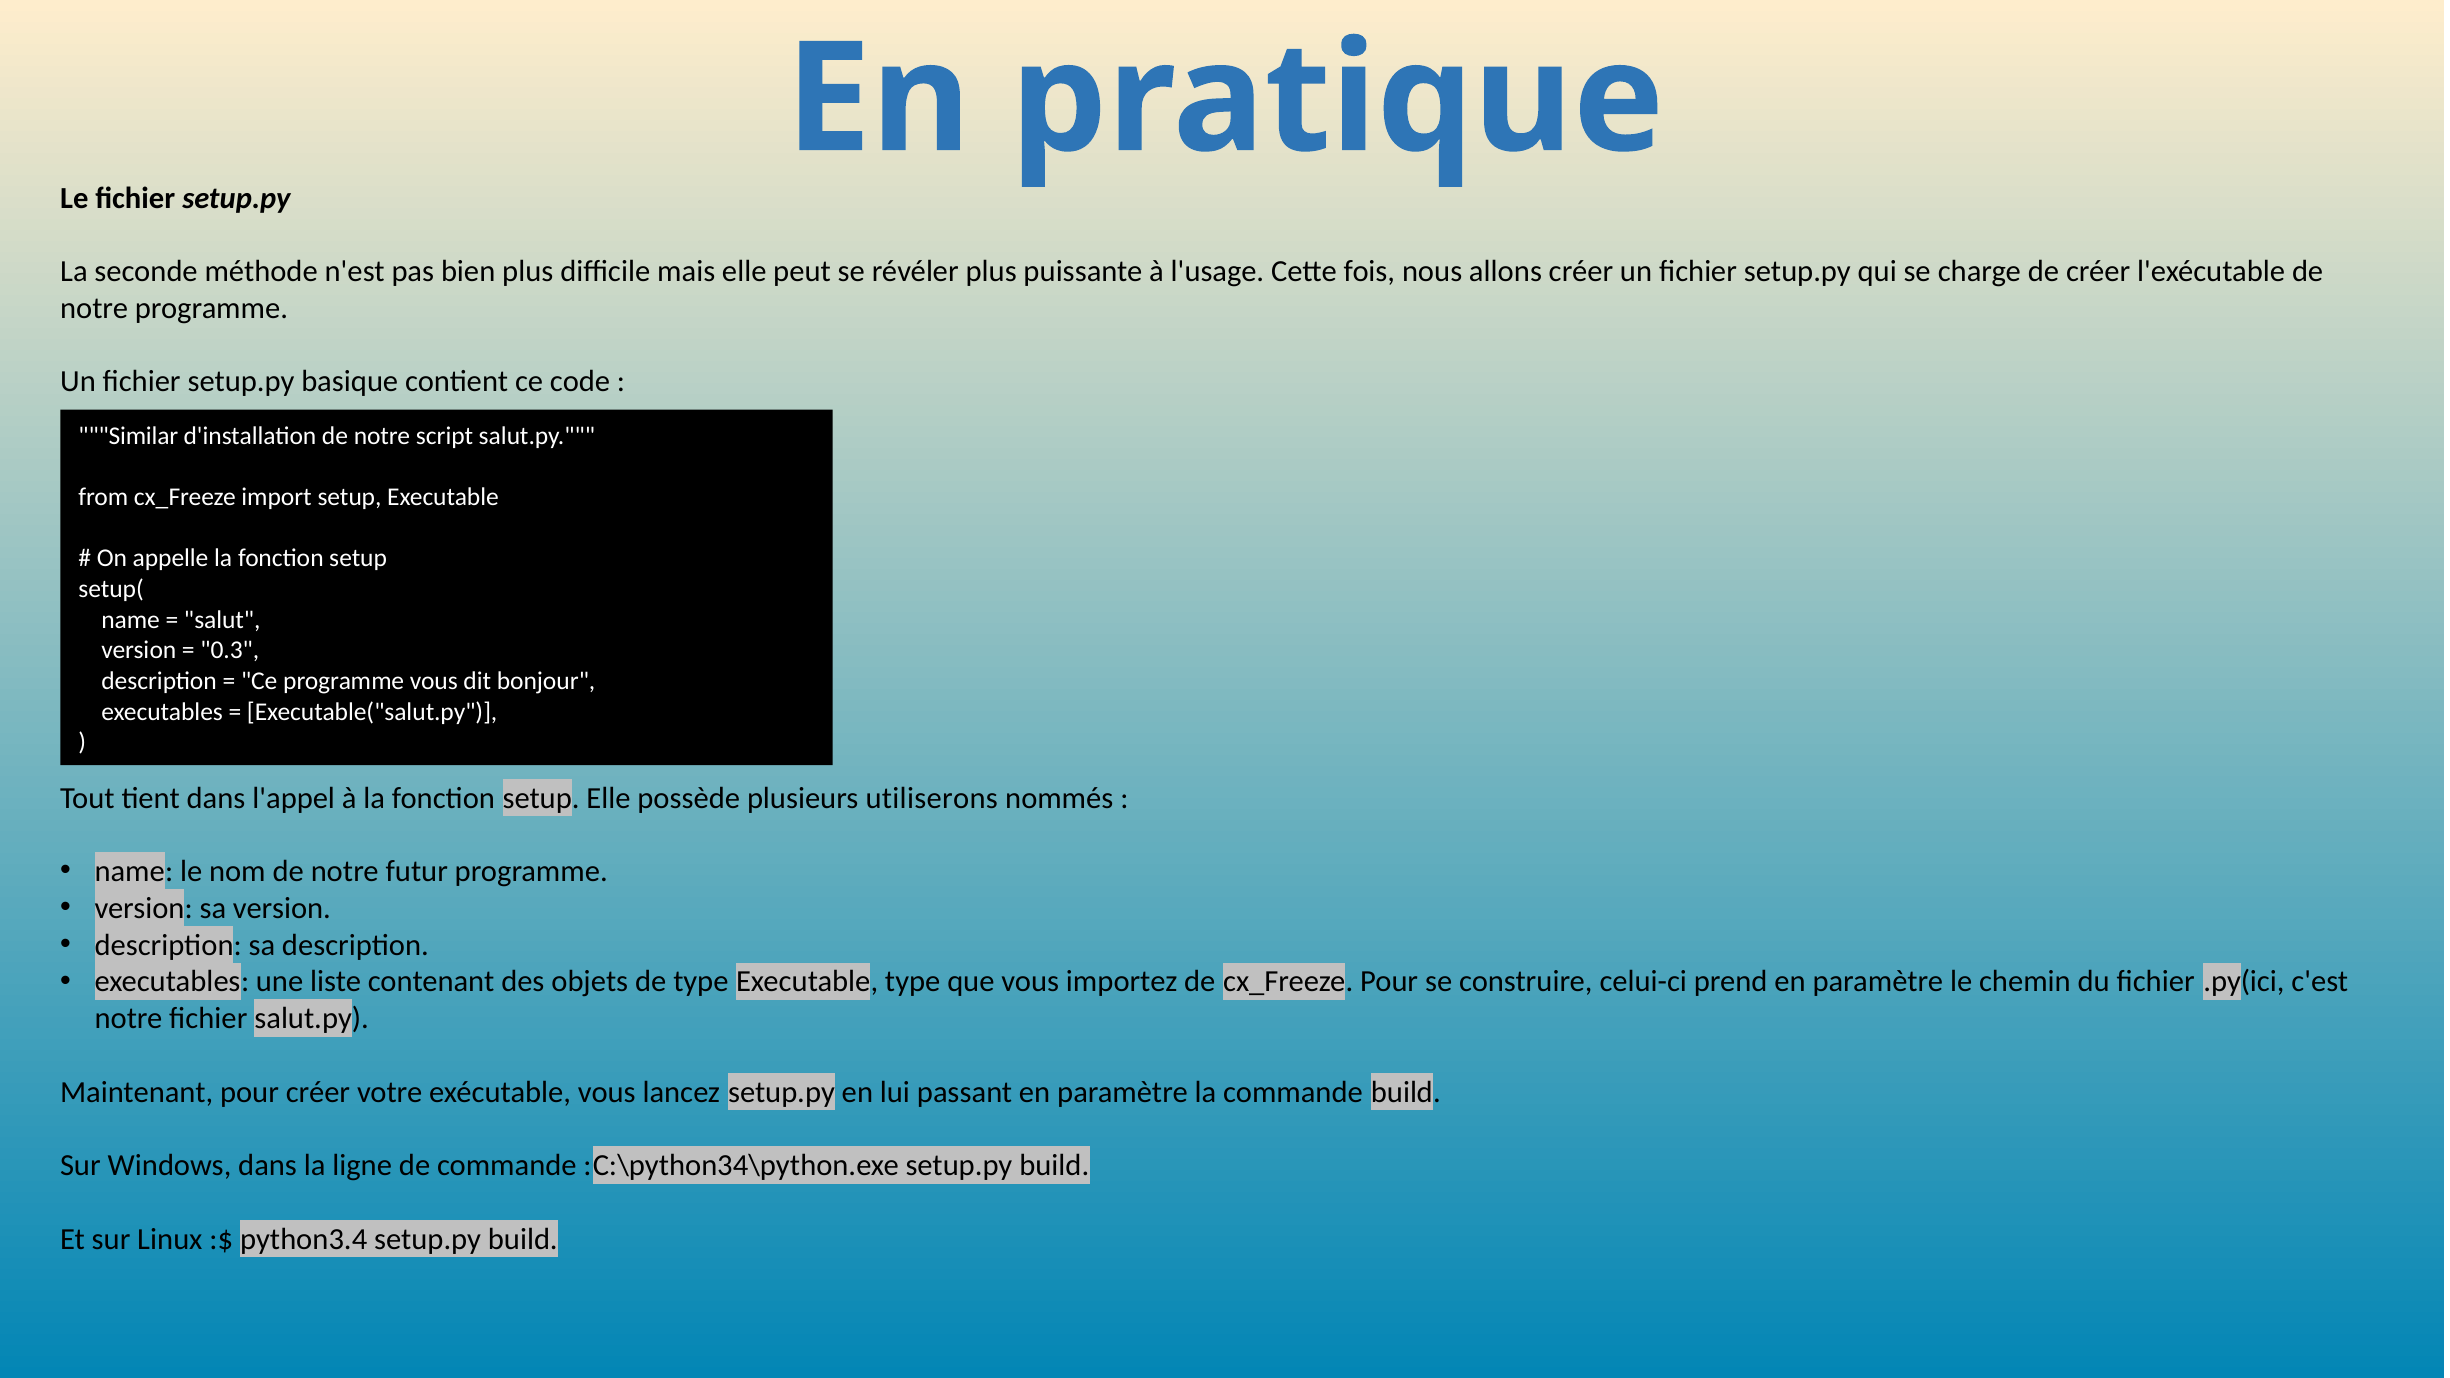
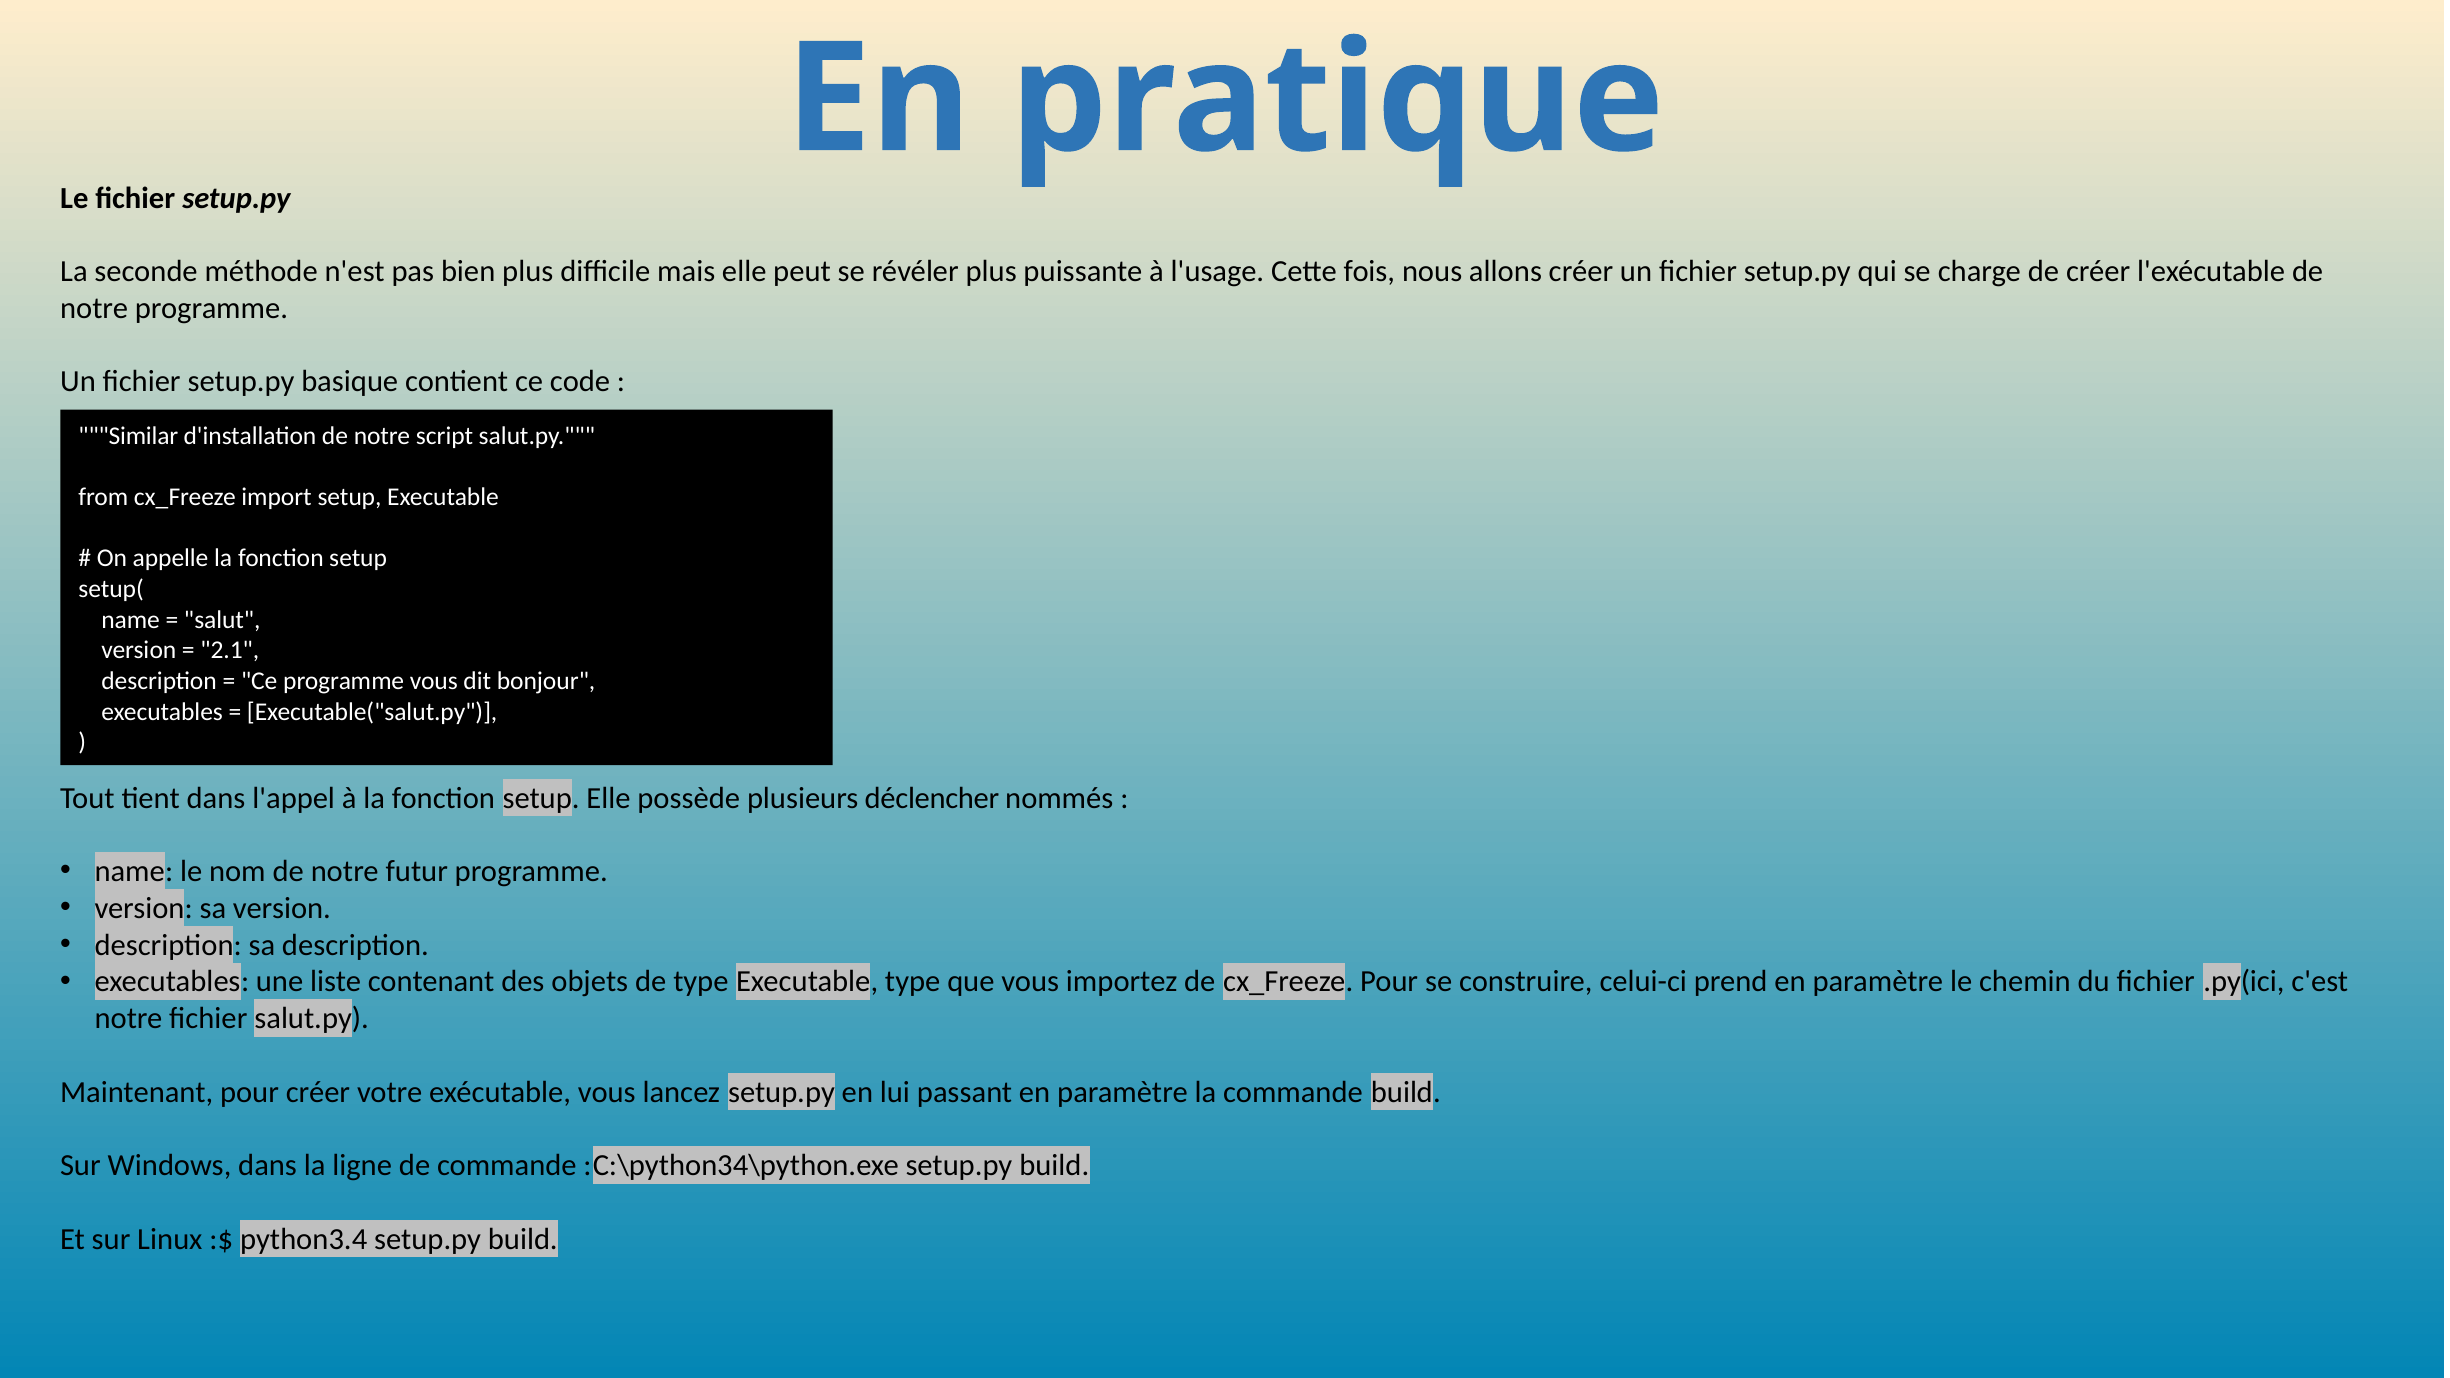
0.3: 0.3 -> 2.1
utiliserons: utiliserons -> déclencher
